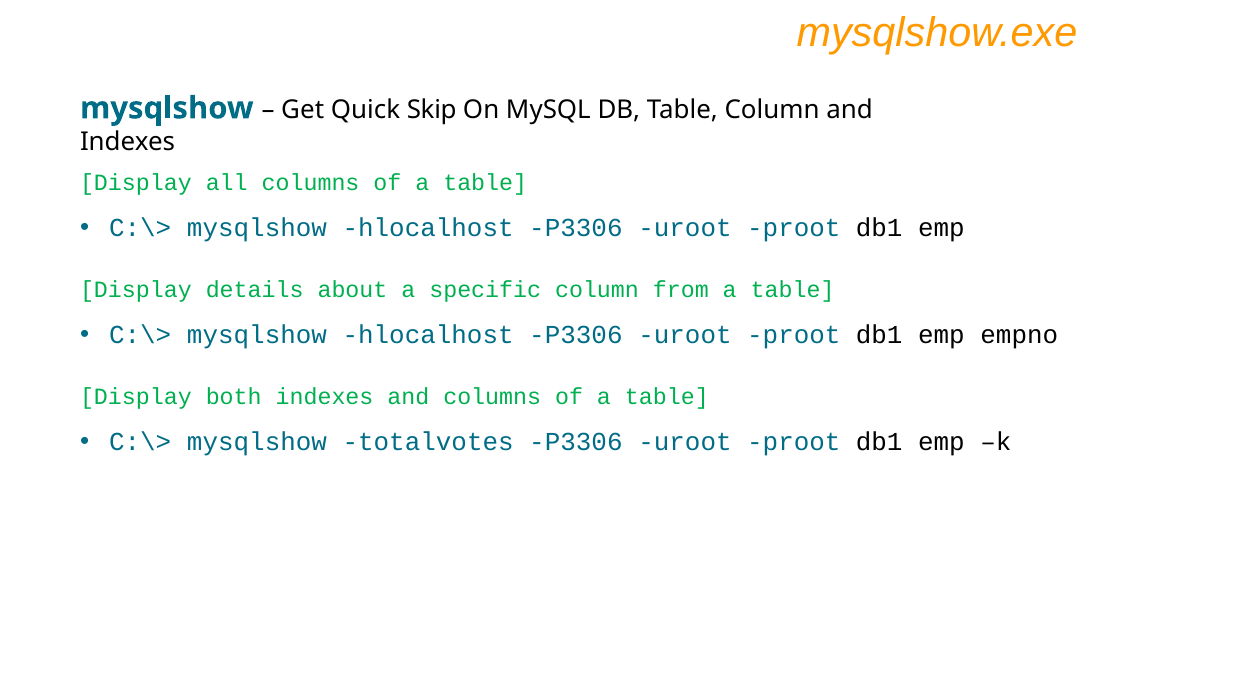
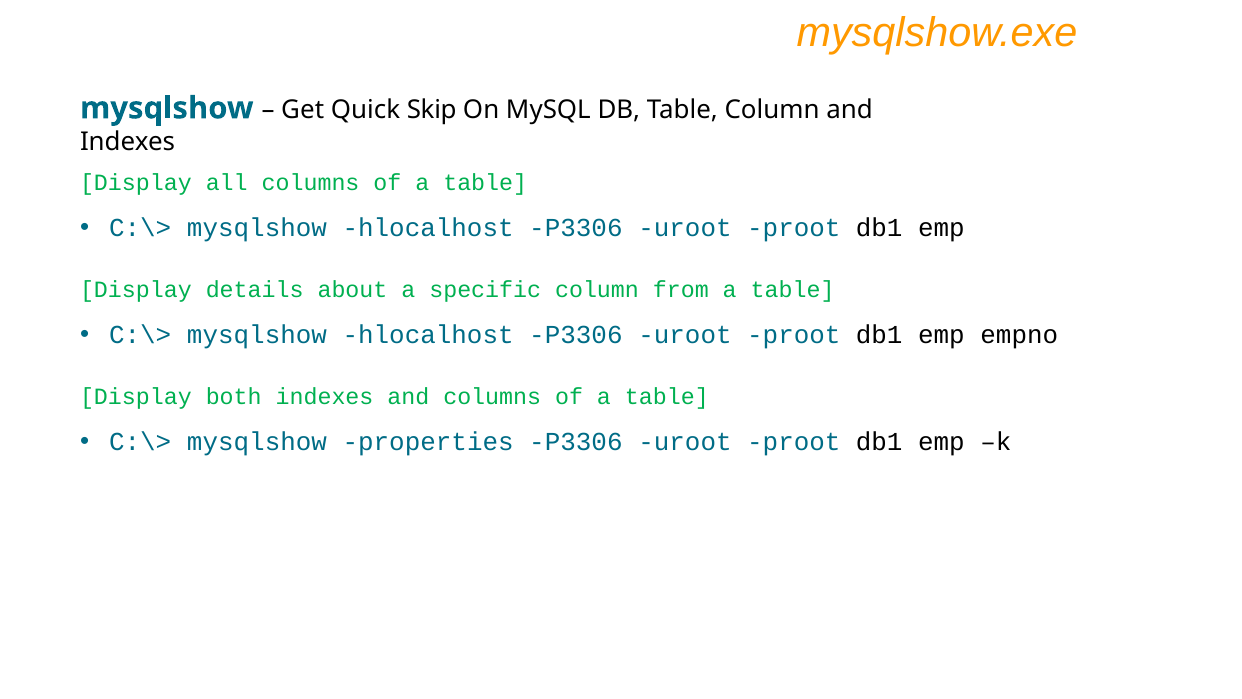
totalvotes: totalvotes -> properties
